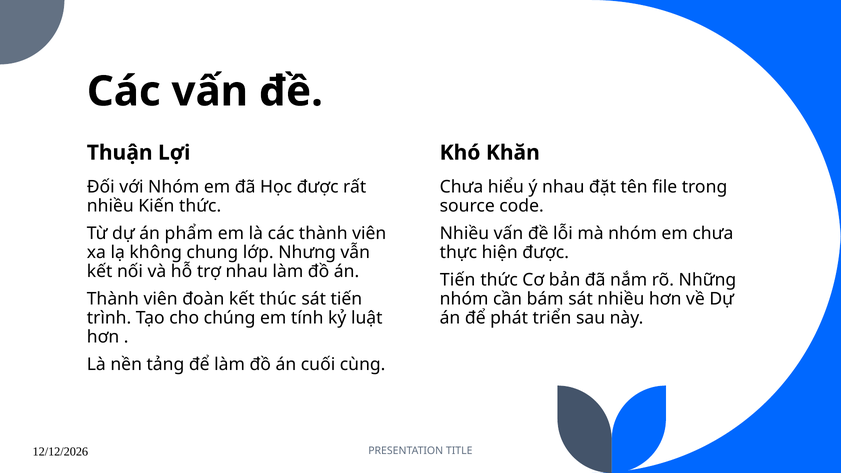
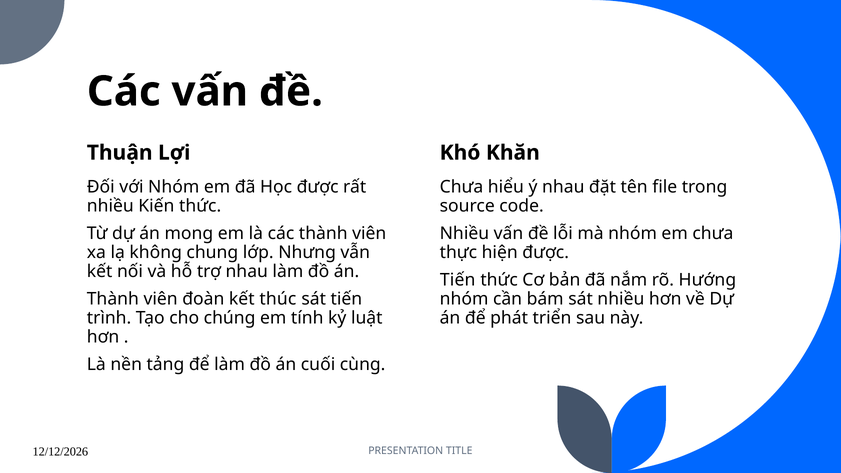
phẩm: phẩm -> mong
Những: Những -> Hướng
